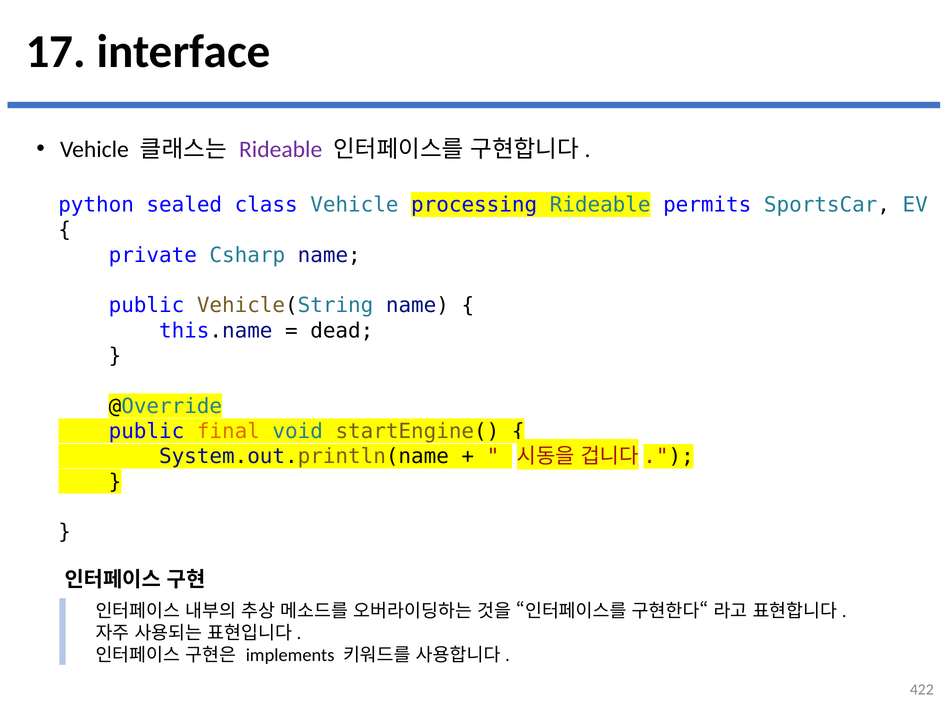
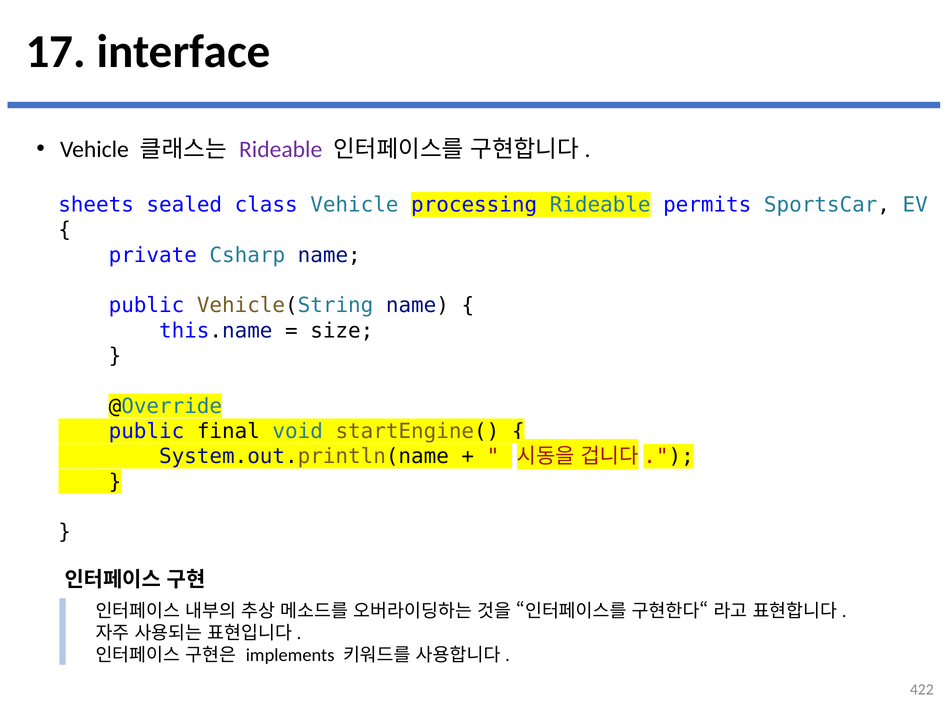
python: python -> sheets
dead: dead -> size
final colour: orange -> black
